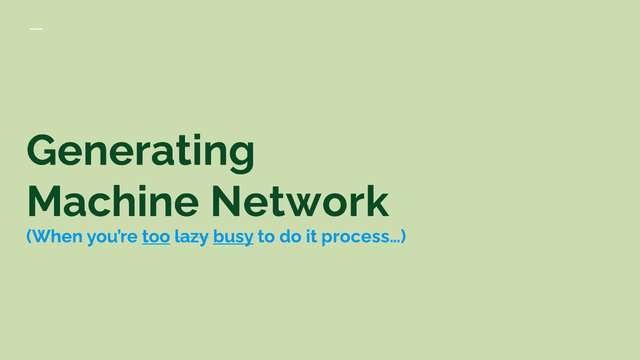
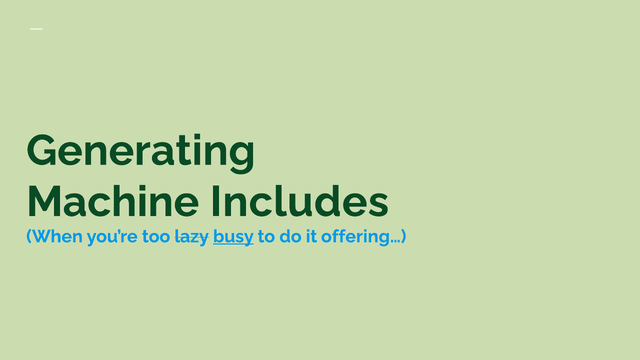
Network: Network -> Includes
too underline: present -> none
process…: process… -> offering…
